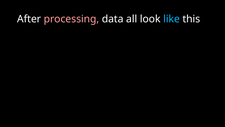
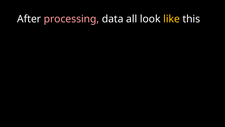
like colour: light blue -> yellow
